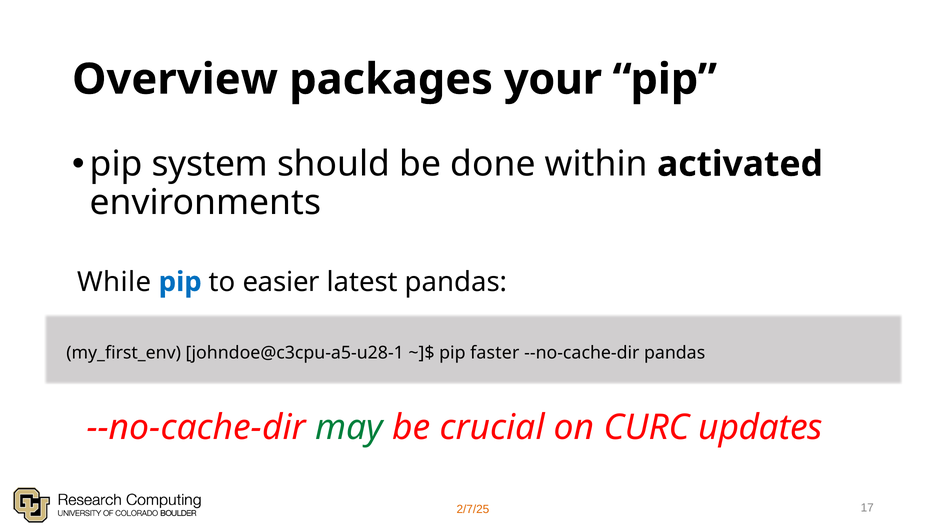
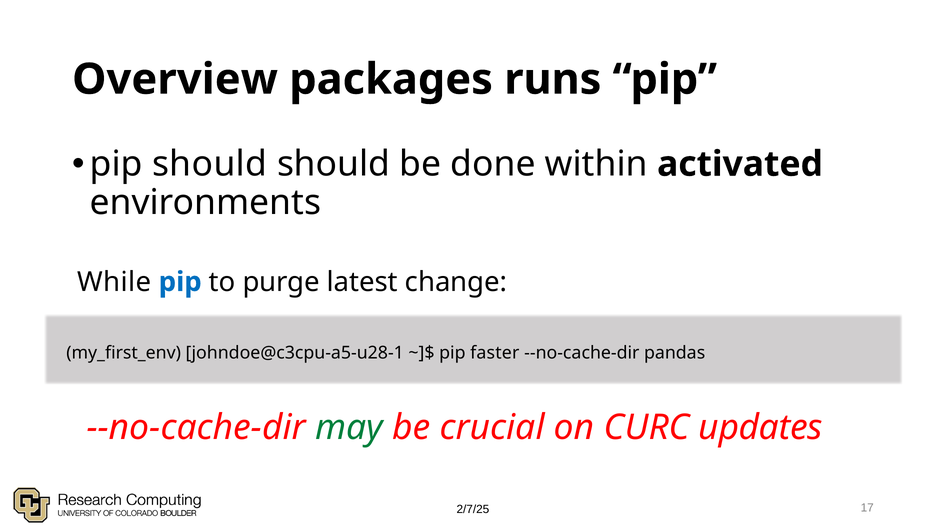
your: your -> runs
pip system: system -> should
easier: easier -> purge
latest pandas: pandas -> change
2/7/25 colour: orange -> black
